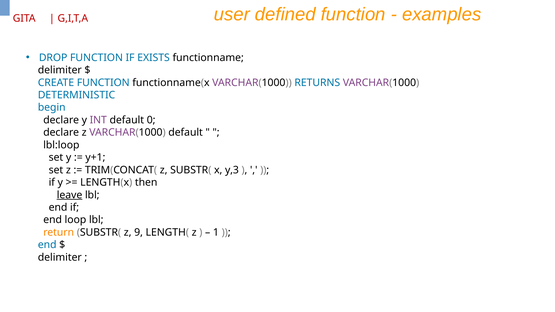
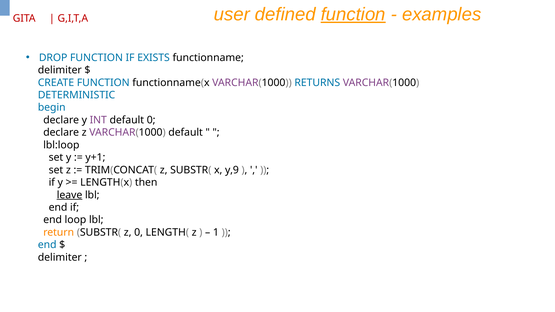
function at (353, 14) underline: none -> present
y,3: y,3 -> y,9
z 9: 9 -> 0
